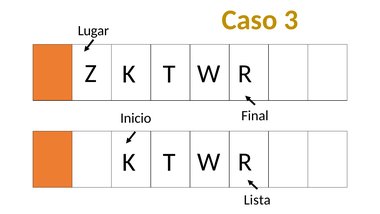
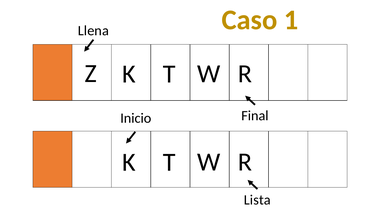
3: 3 -> 1
Lugar: Lugar -> Llena
